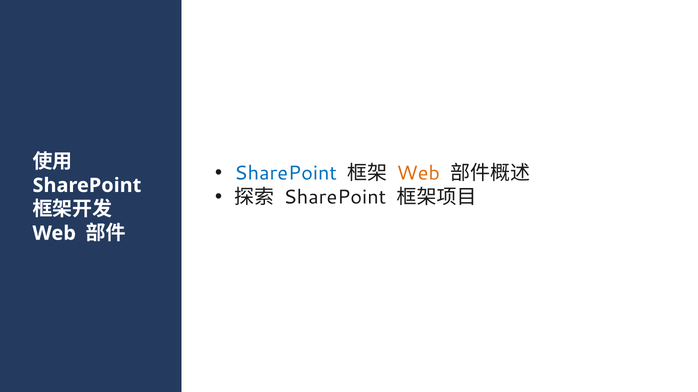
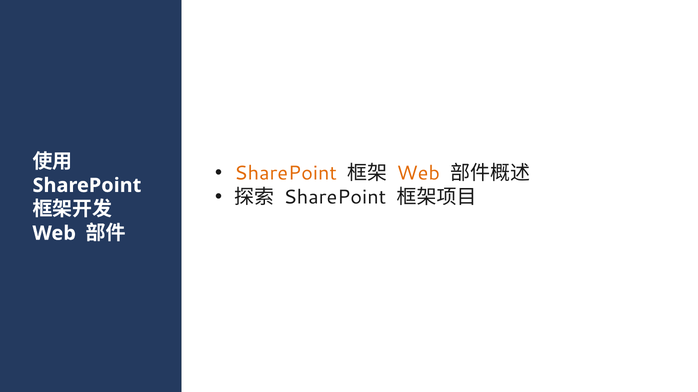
SharePoint at (286, 173) colour: blue -> orange
